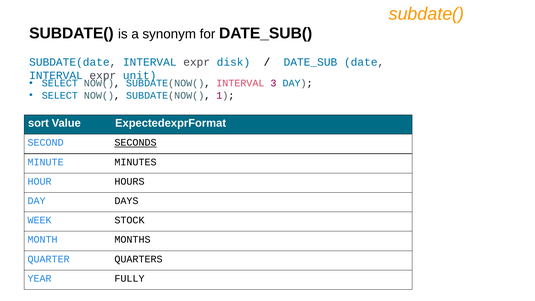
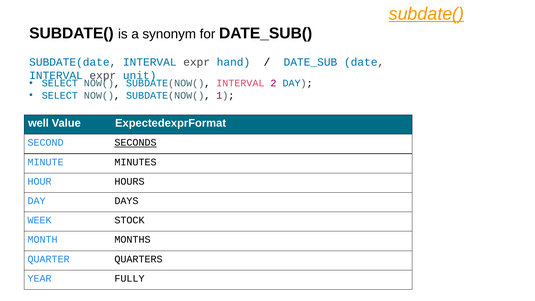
subdate( at (426, 14) underline: none -> present
disk: disk -> hand
3: 3 -> 2
sort: sort -> well
